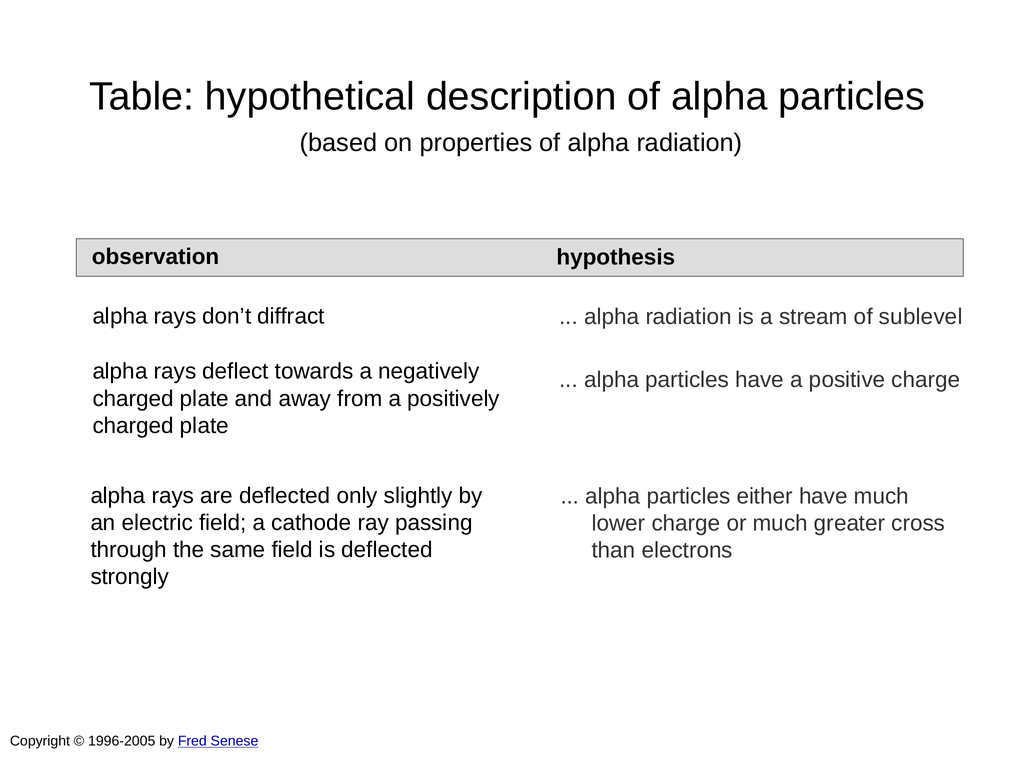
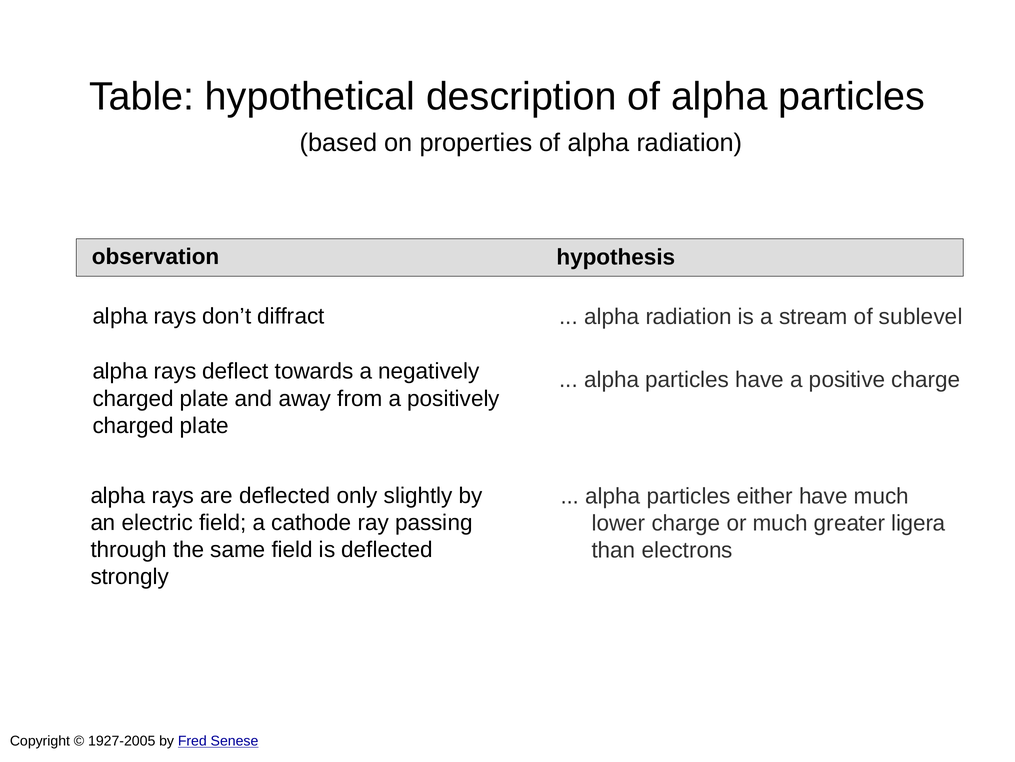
cross: cross -> ligera
1996-2005: 1996-2005 -> 1927-2005
